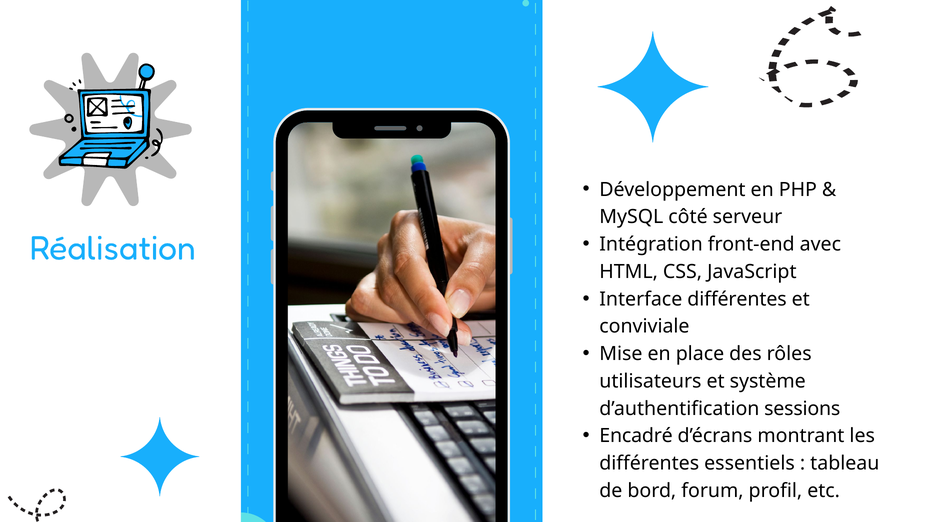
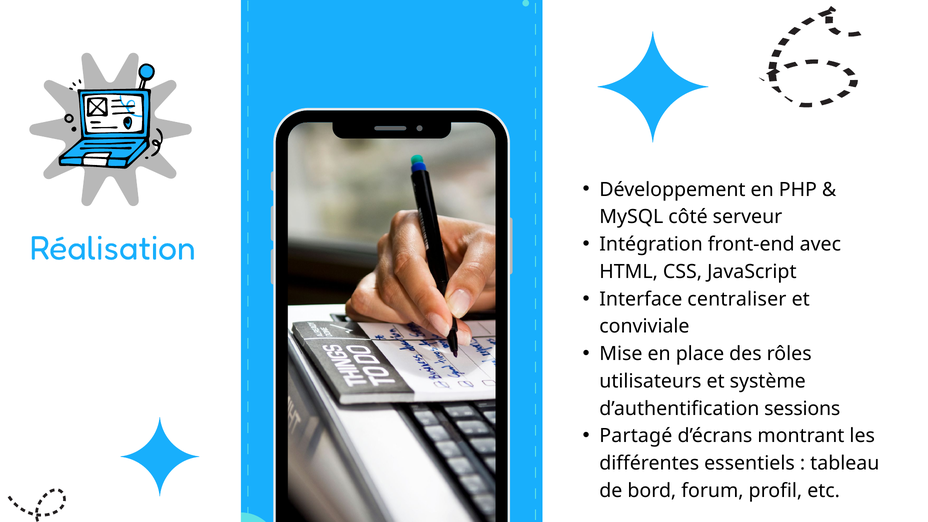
Interface différentes: différentes -> centraliser
Encadré: Encadré -> Partagé
